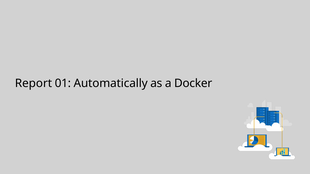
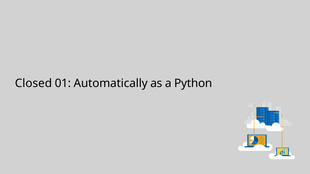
Report: Report -> Closed
Docker: Docker -> Python
